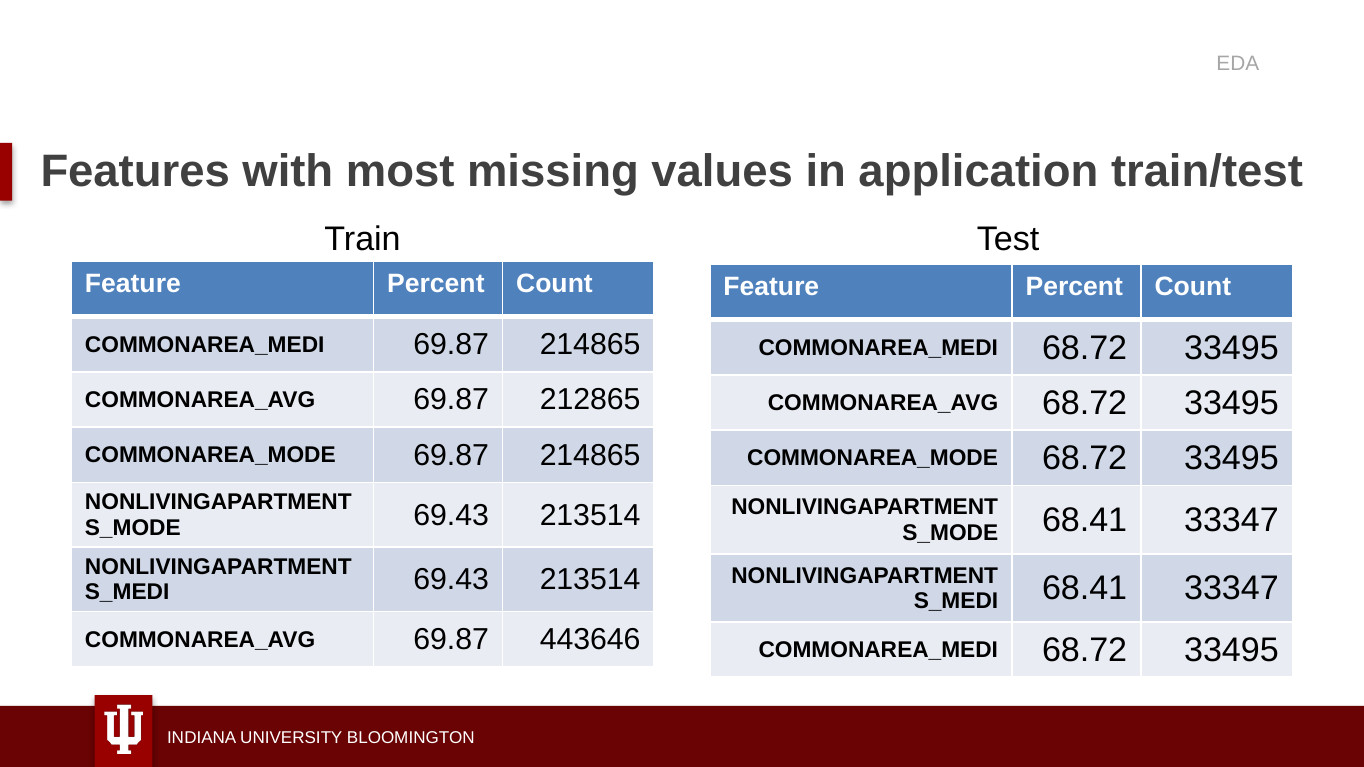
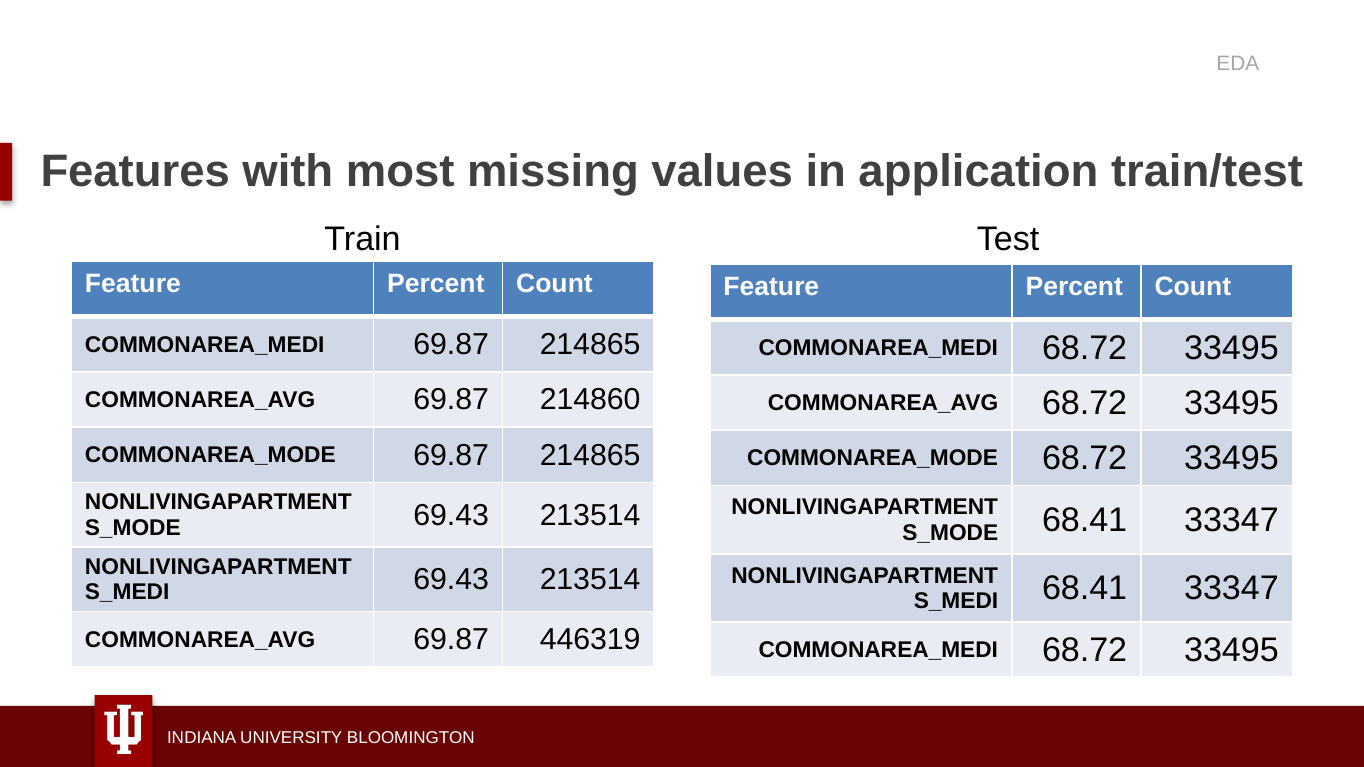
212865: 212865 -> 214860
443646: 443646 -> 446319
